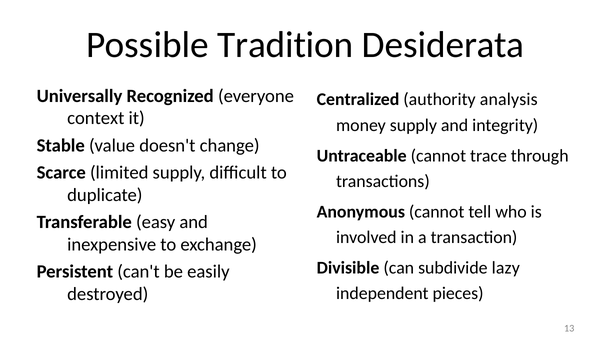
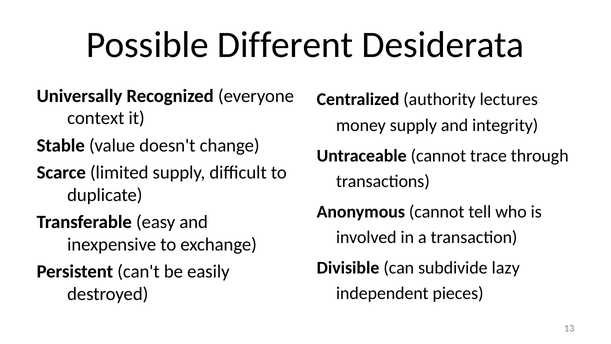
Tradition: Tradition -> Different
analysis: analysis -> lectures
